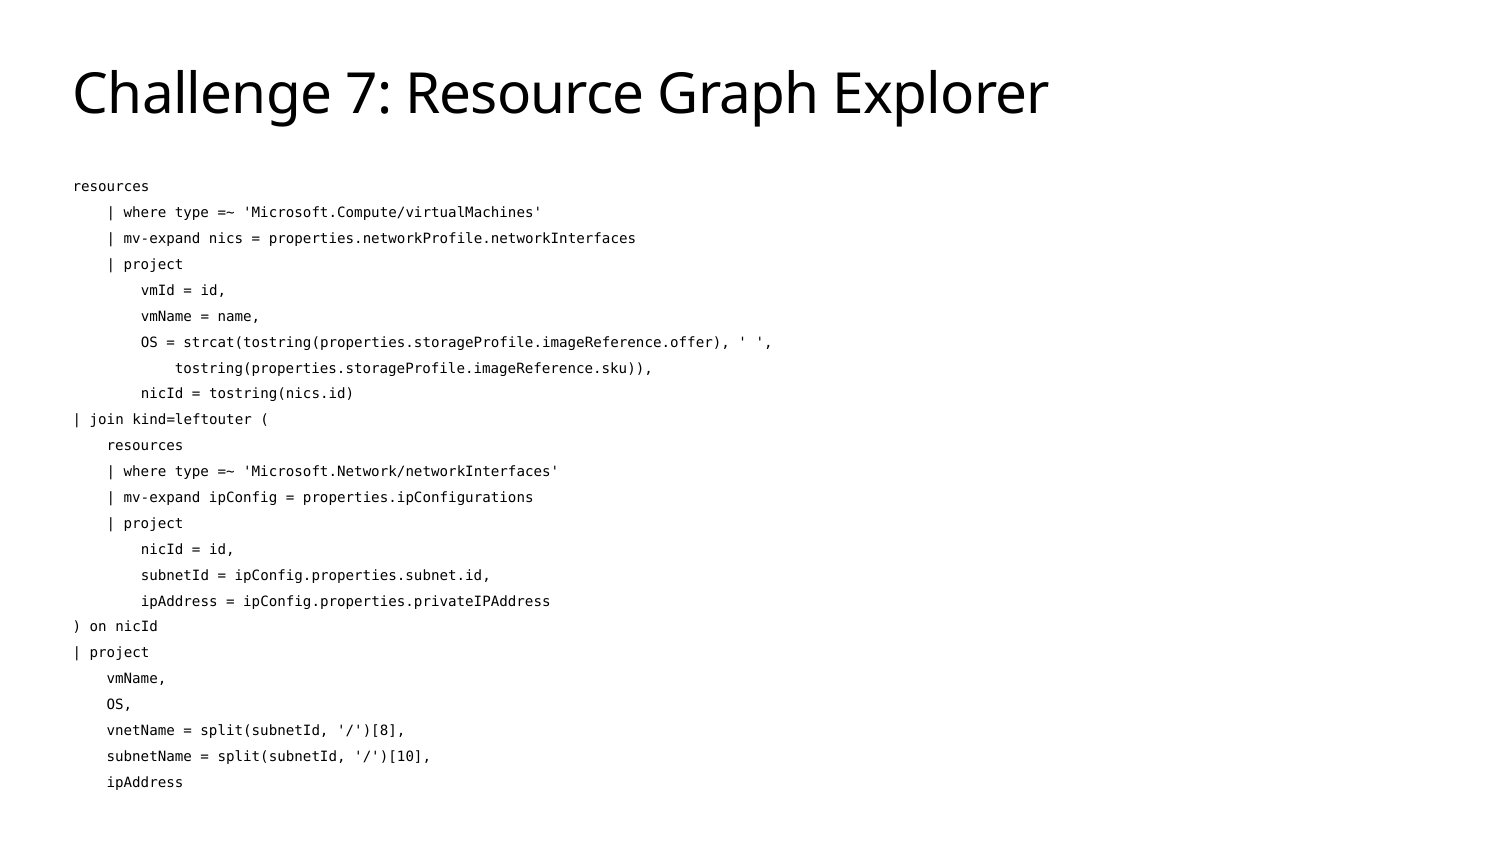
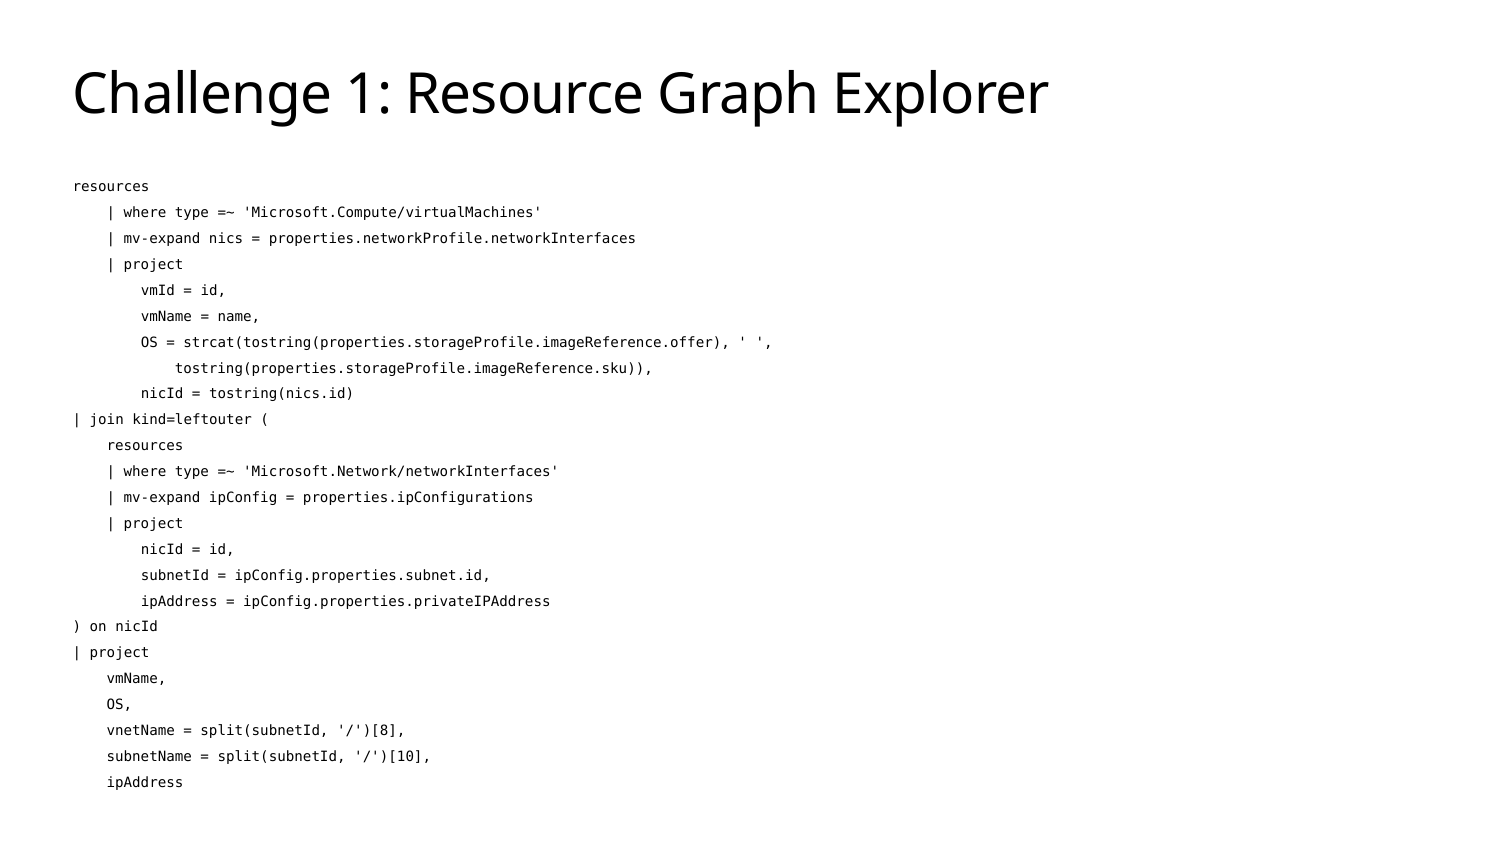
7: 7 -> 1
